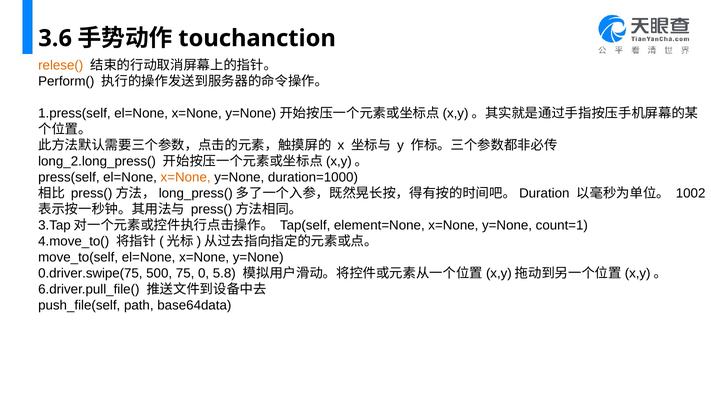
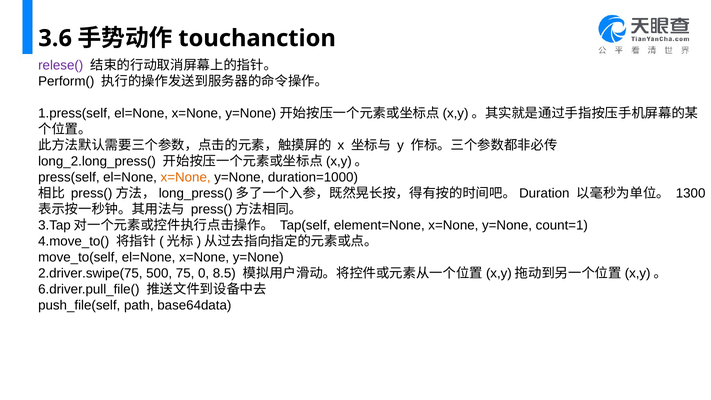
relese( colour: orange -> purple
1002: 1002 -> 1300
0.driver.swipe(75: 0.driver.swipe(75 -> 2.driver.swipe(75
5.8: 5.8 -> 8.5
